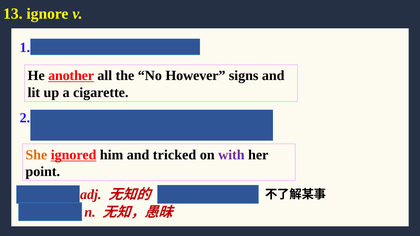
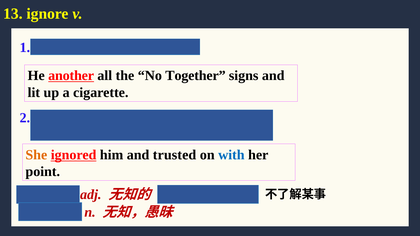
However: However -> Together
tricked: tricked -> trusted
with colour: purple -> blue
